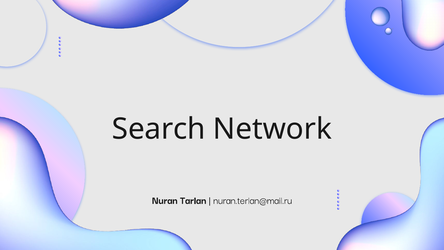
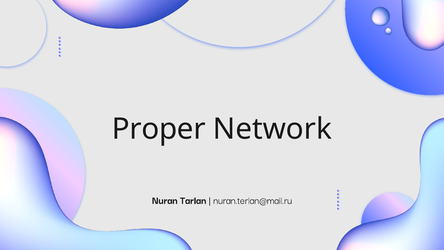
Search: Search -> Proper
